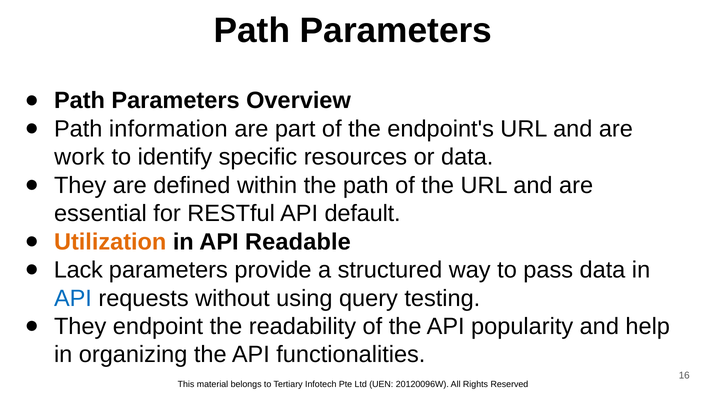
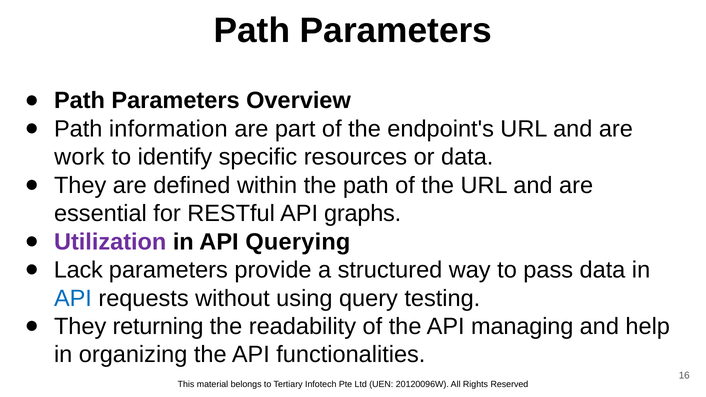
default: default -> graphs
Utilization colour: orange -> purple
Readable: Readable -> Querying
endpoint: endpoint -> returning
popularity: popularity -> managing
